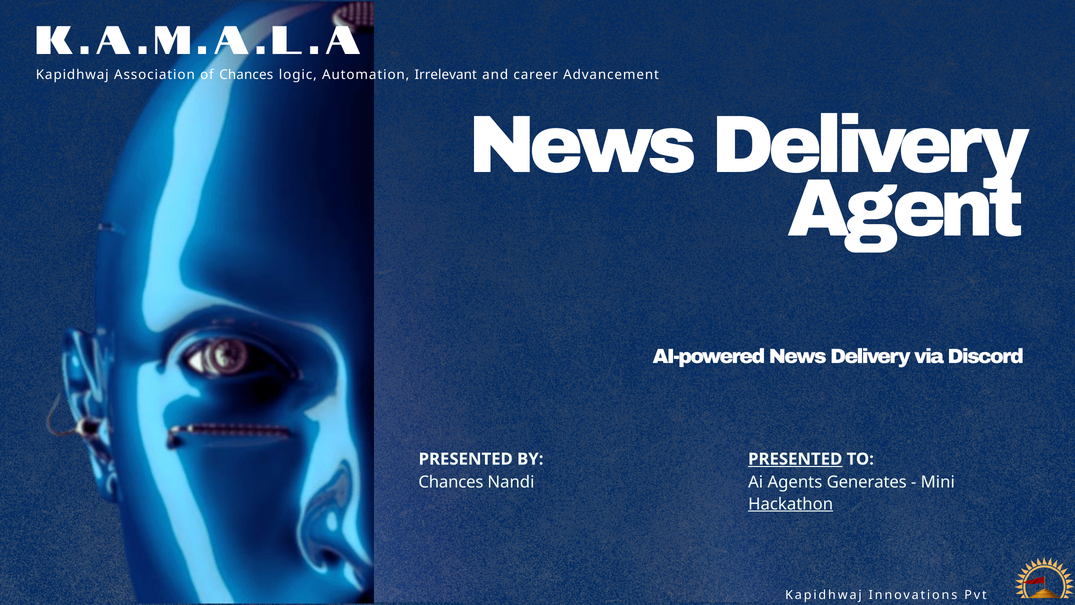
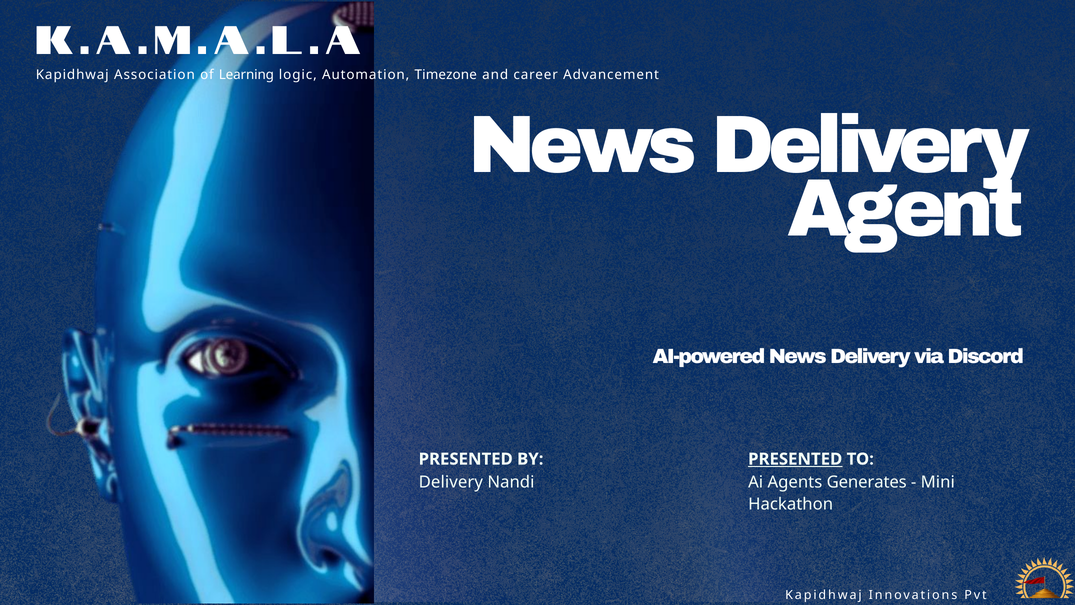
of Chances: Chances -> Learning
Irrelevant: Irrelevant -> Timezone
Chances at (451, 482): Chances -> Delivery
Hackathon underline: present -> none
